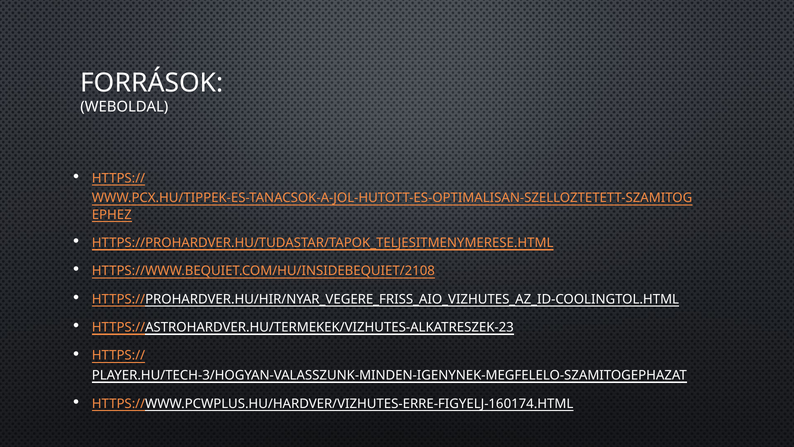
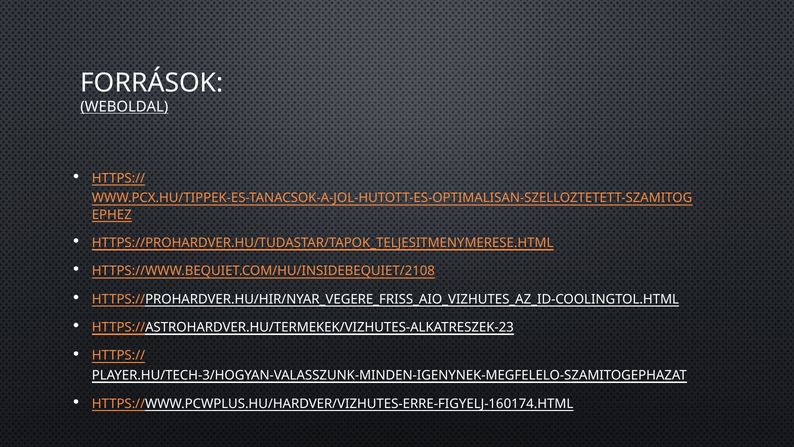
WEBOLDAL underline: none -> present
